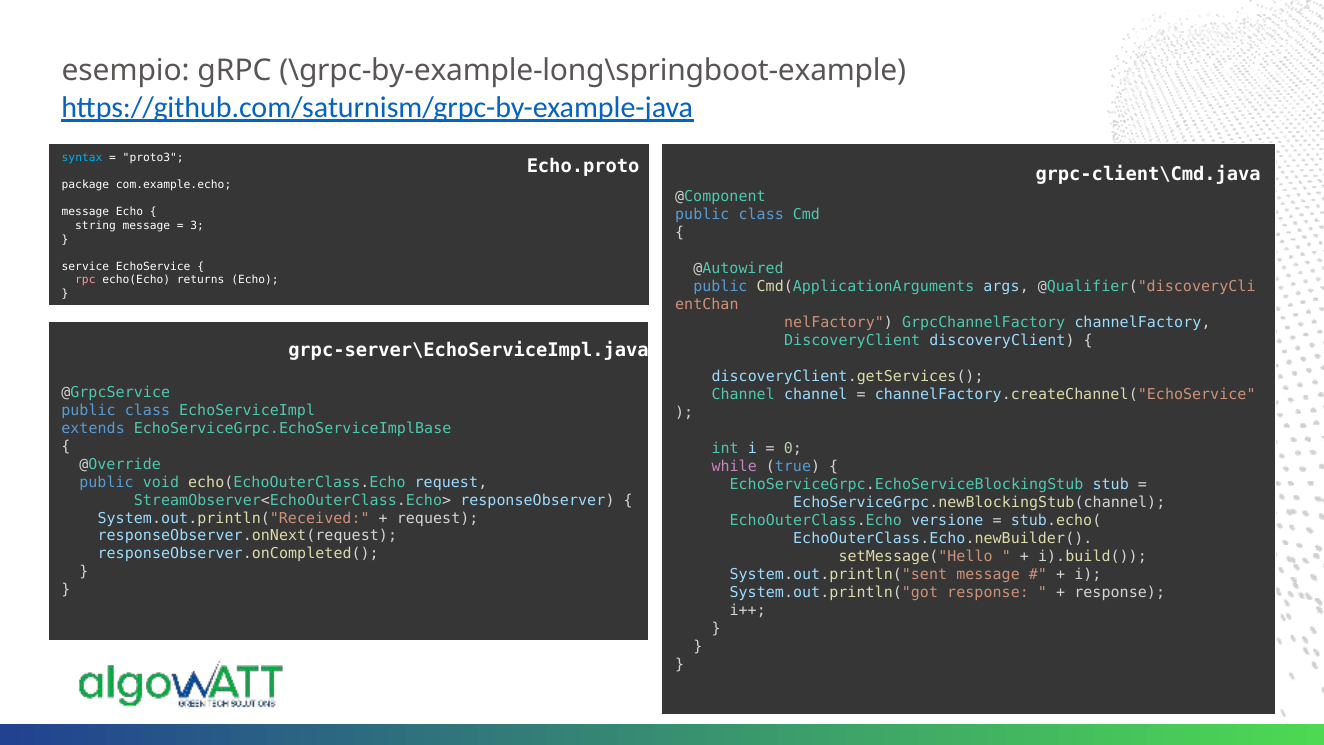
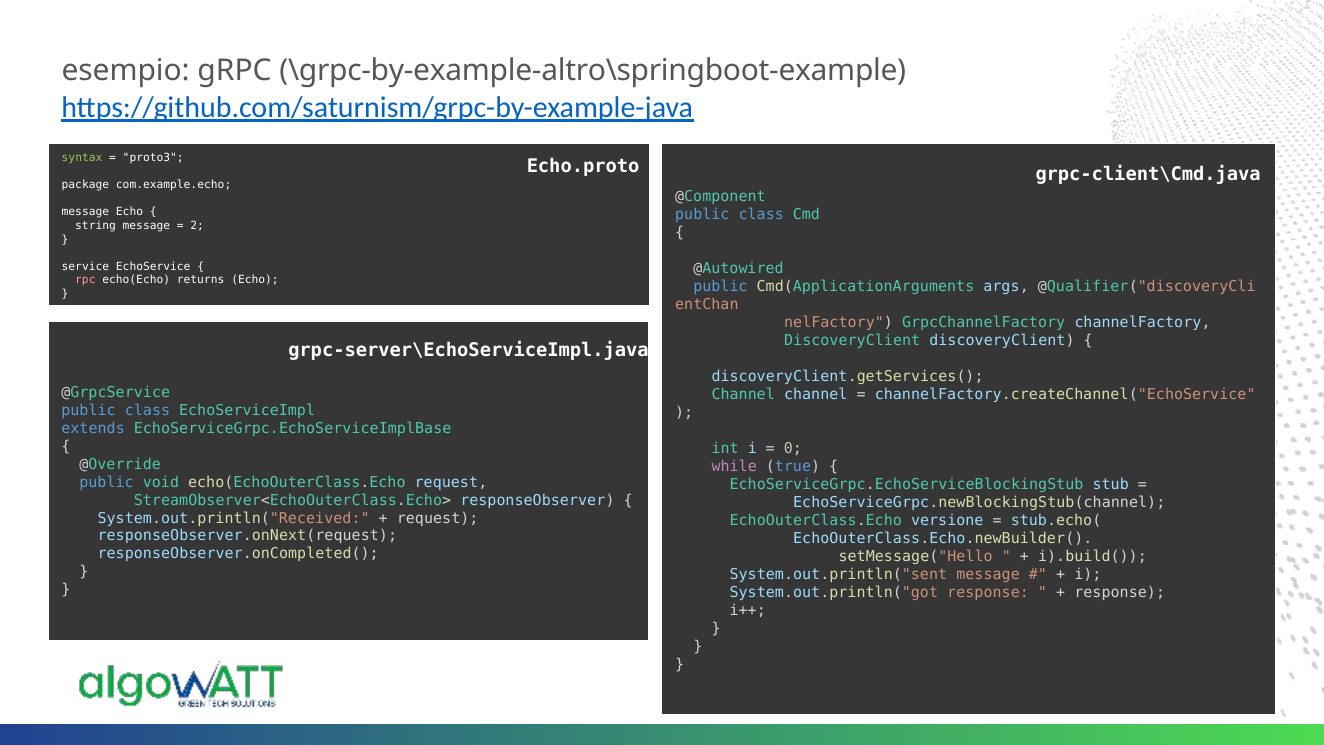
\grpc-by-example-long\springboot-example: \grpc-by-example-long\springboot-example -> \grpc-by-example-altro\springboot-example
syntax colour: light blue -> light green
3: 3 -> 2
